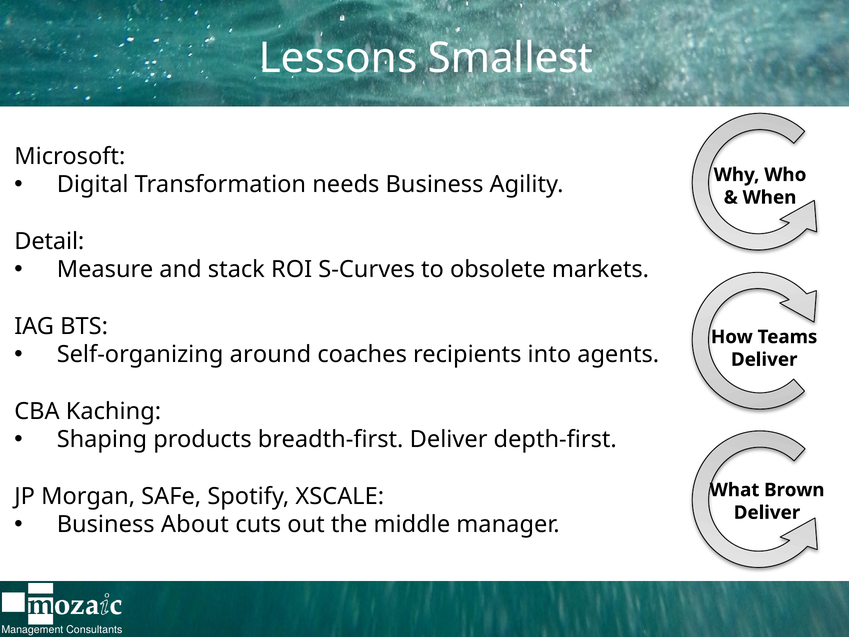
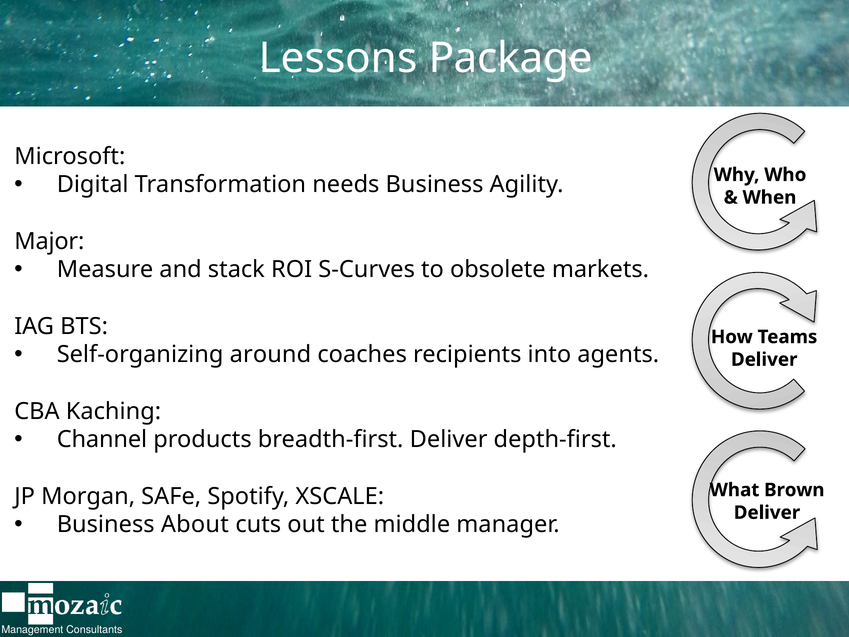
Smallest: Smallest -> Package
Detail: Detail -> Major
Shaping: Shaping -> Channel
